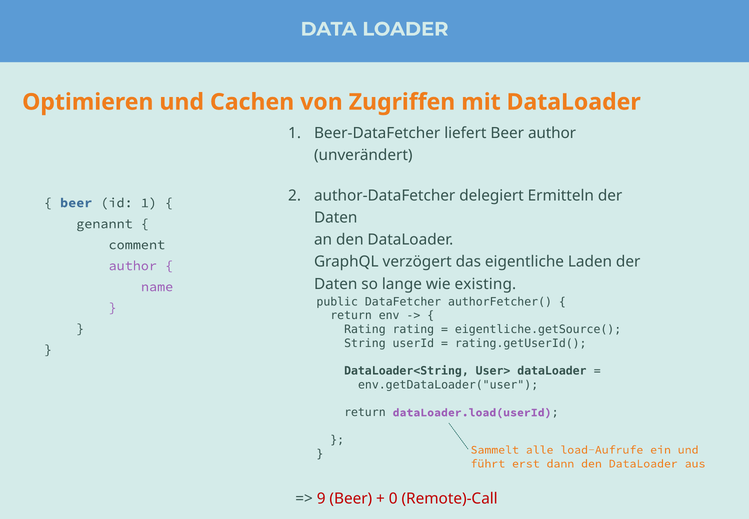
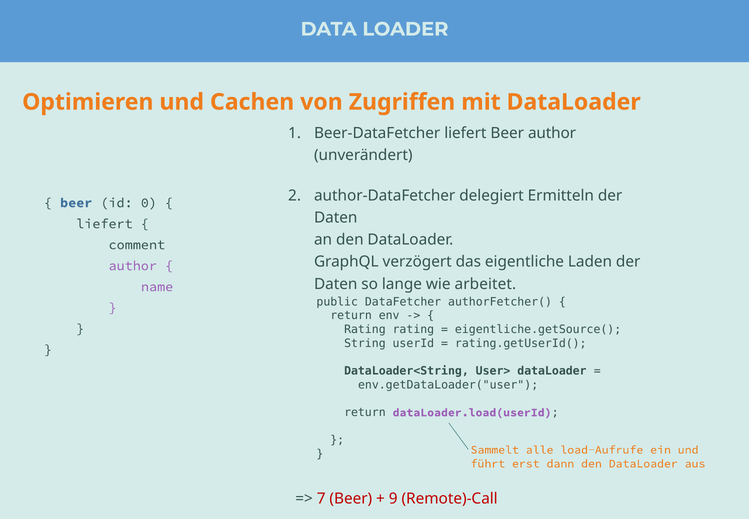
id 1: 1 -> 0
genannt at (104, 224): genannt -> liefert
existing: existing -> arbeitet
9: 9 -> 7
0: 0 -> 9
